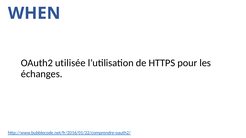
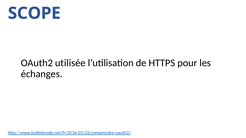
WHEN: WHEN -> SCOPE
